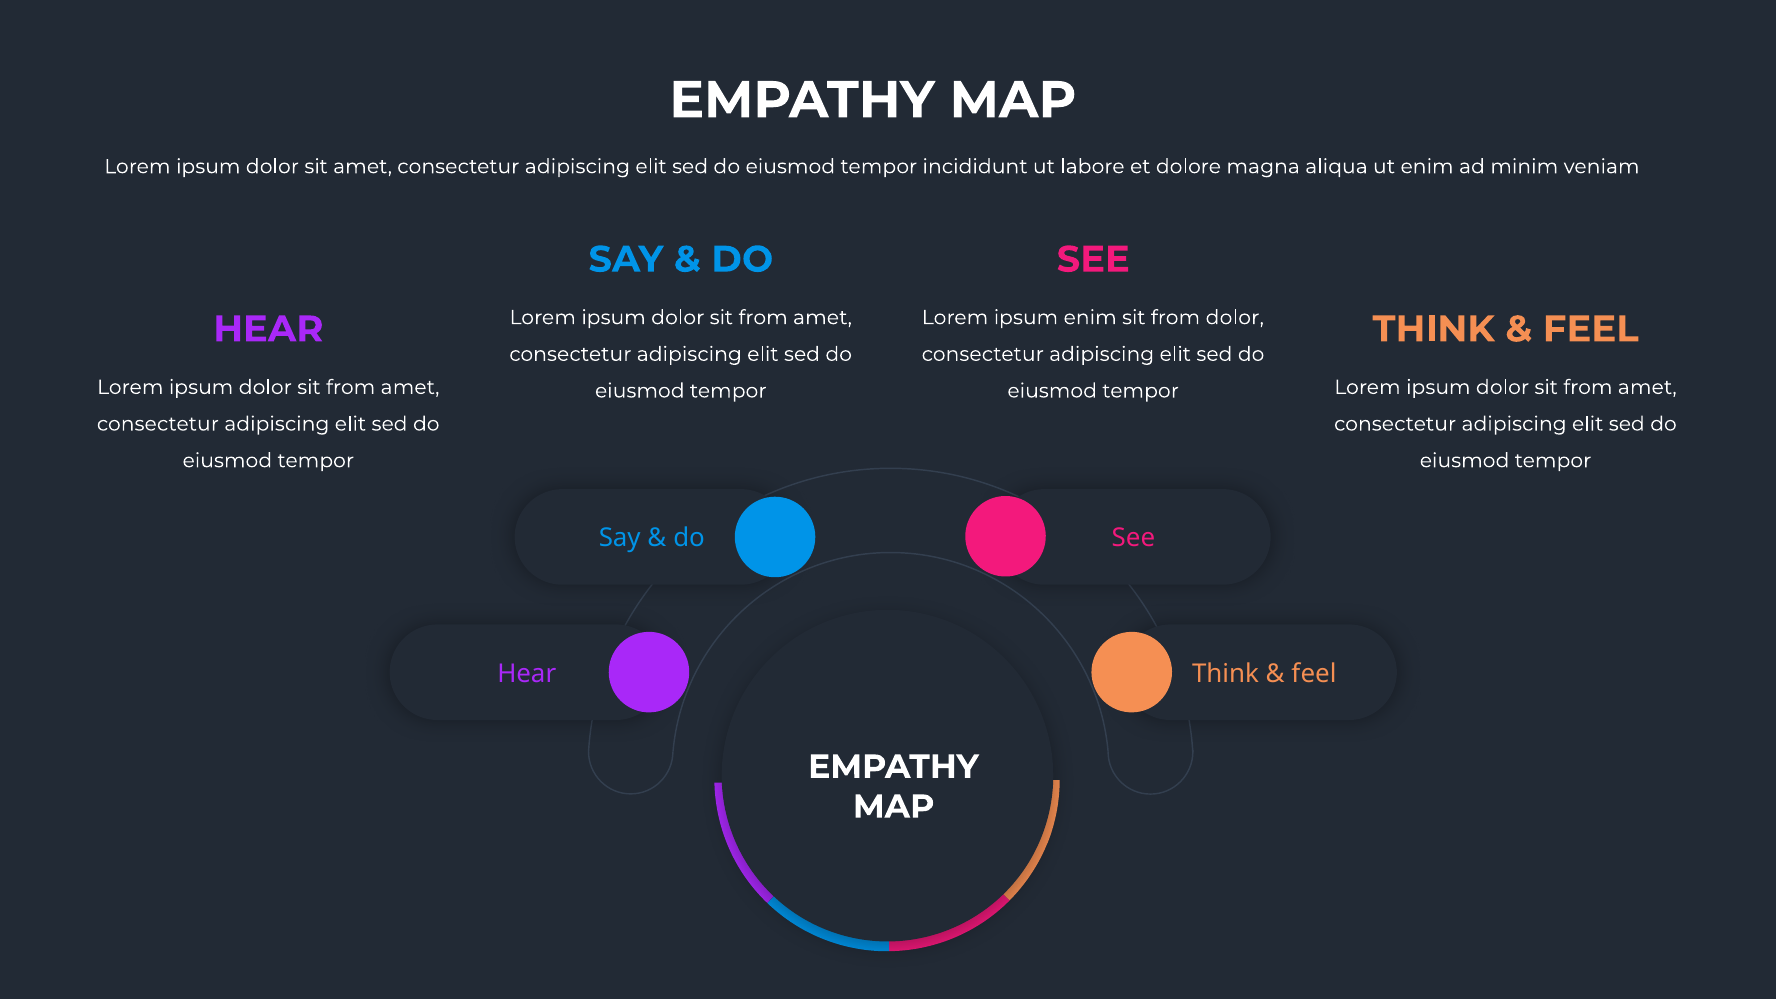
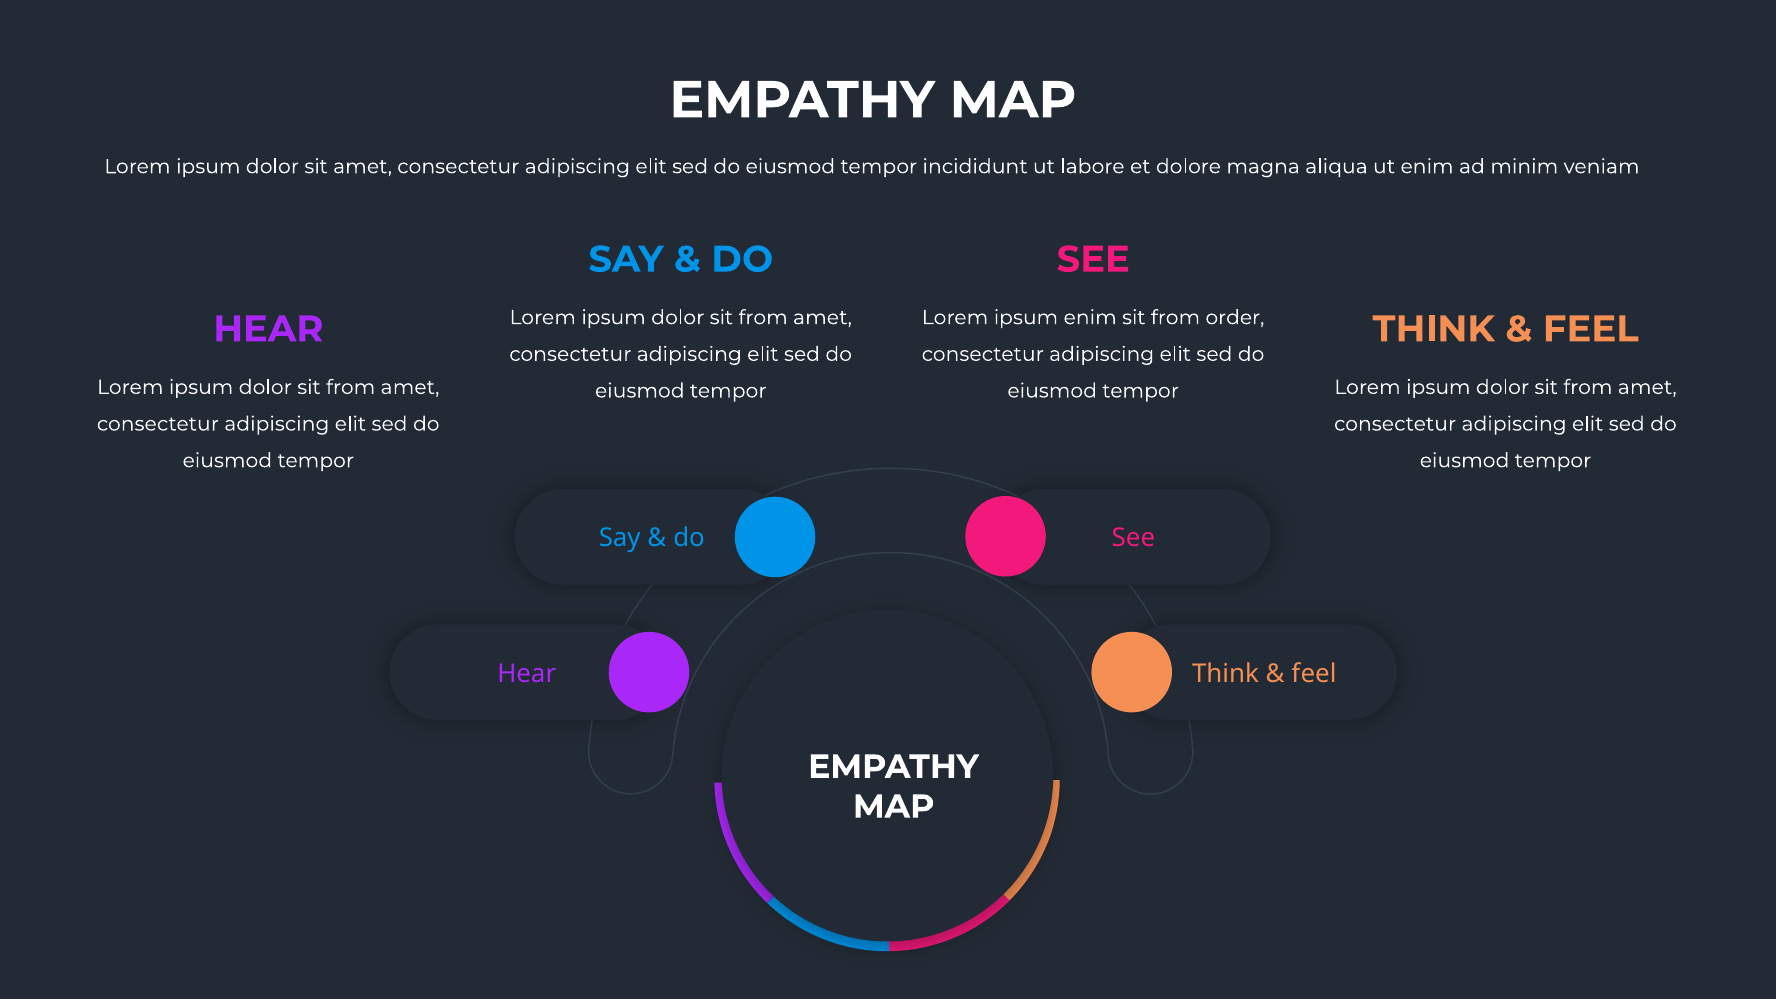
from dolor: dolor -> order
